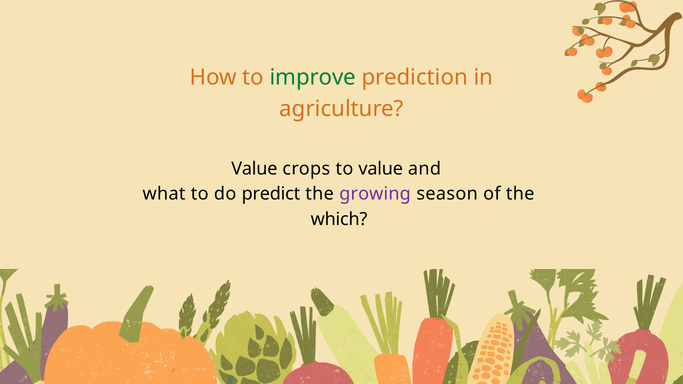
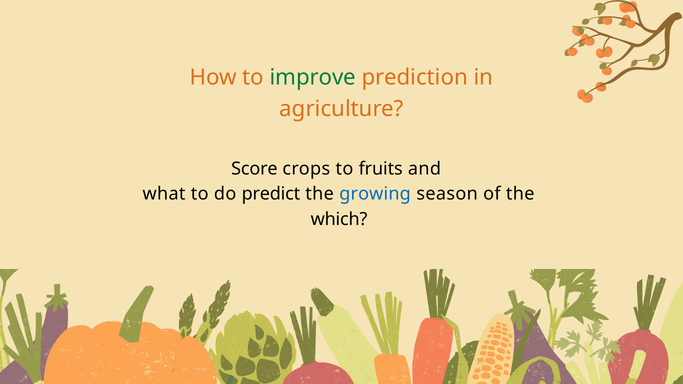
Value at (254, 169): Value -> Score
to value: value -> fruits
growing colour: purple -> blue
